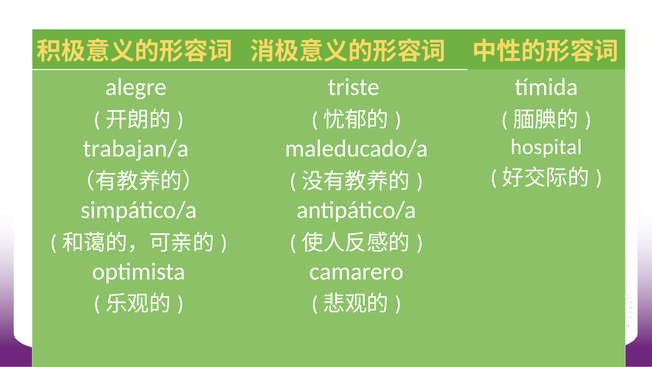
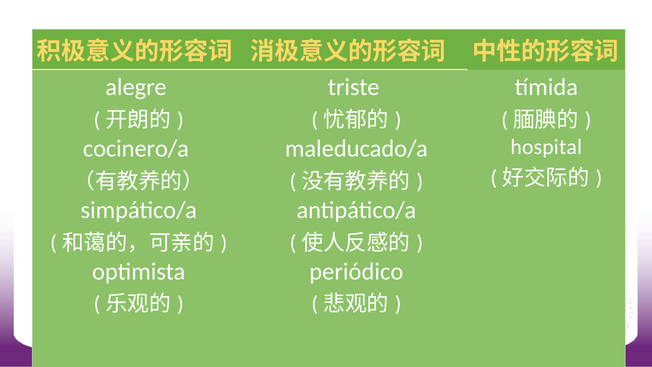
trabajan/a: trabajan/a -> cocinero/a
camarero: camarero -> periódico
